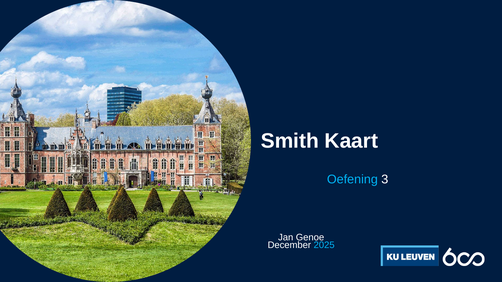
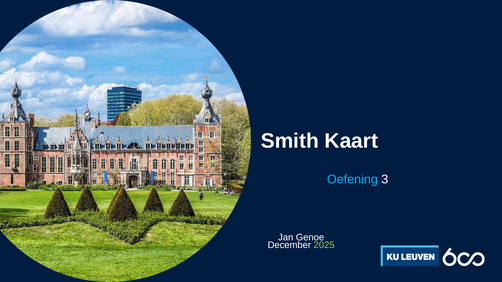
2025 colour: light blue -> light green
